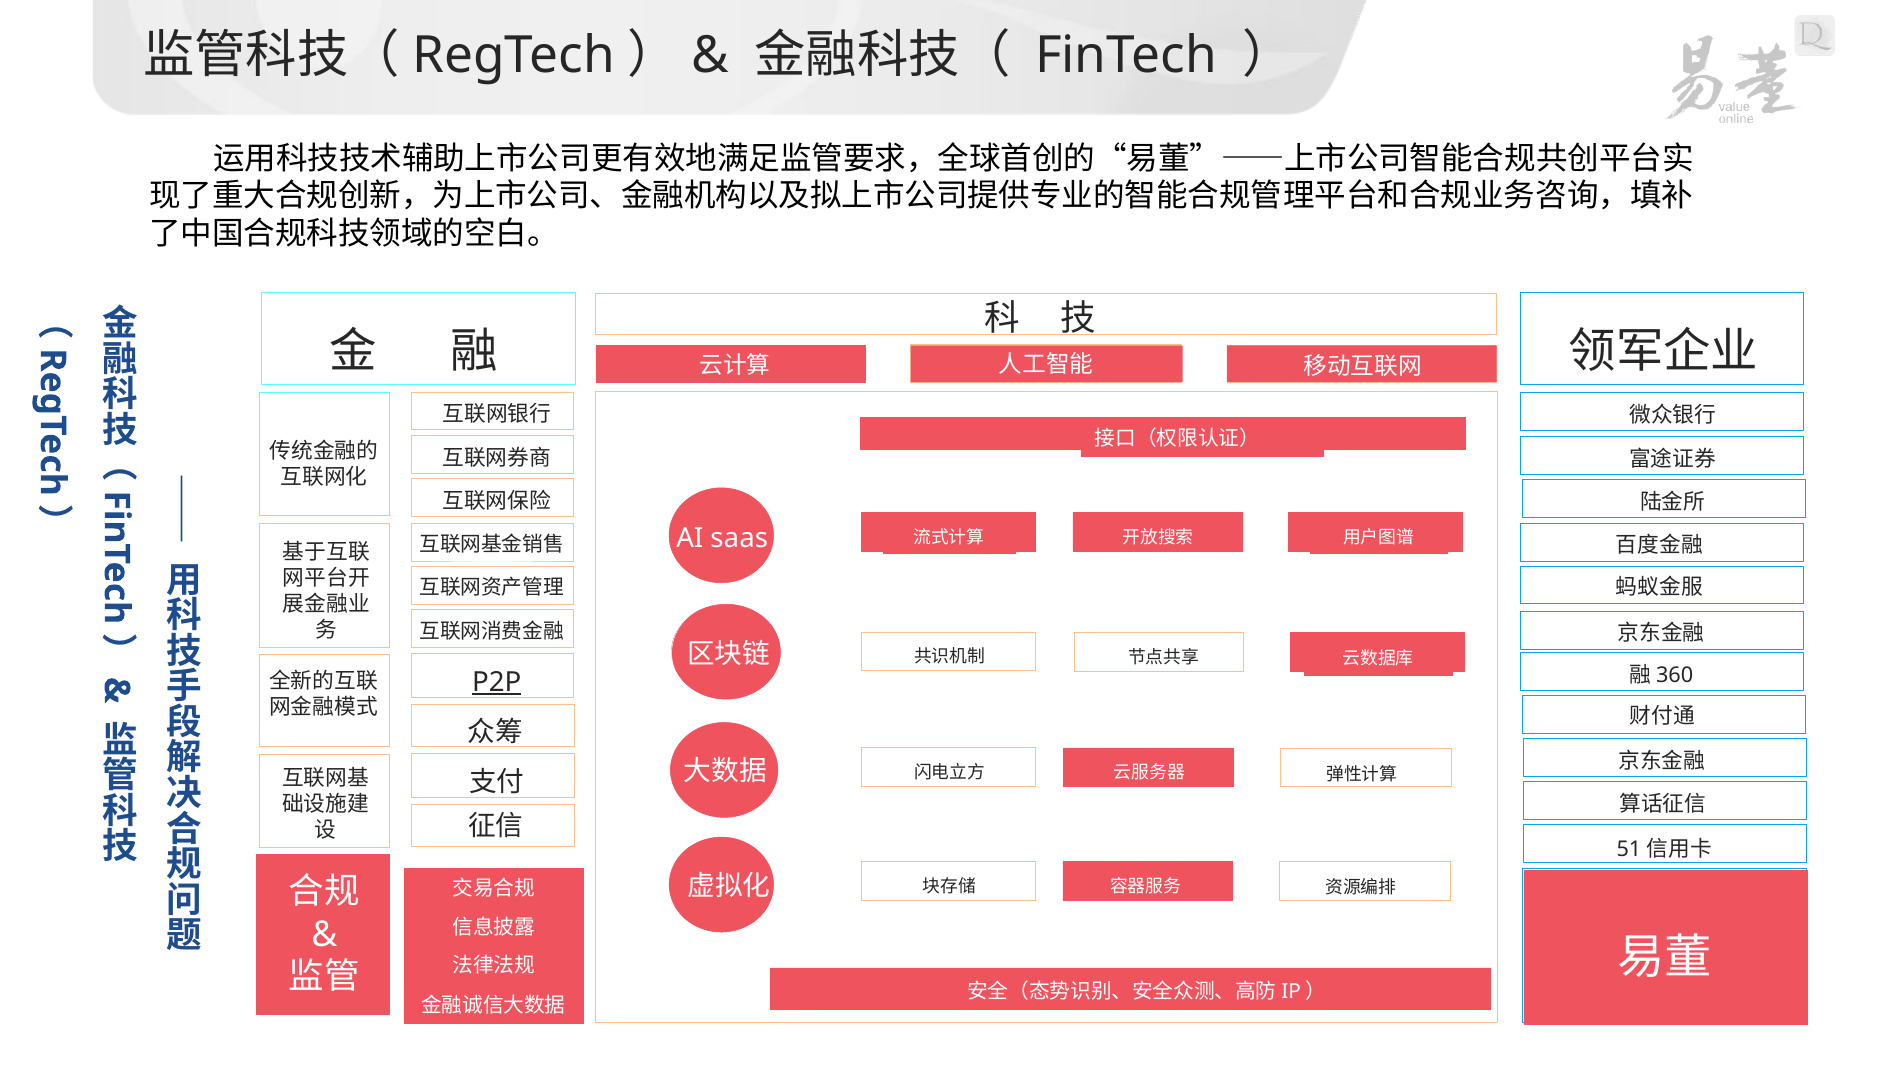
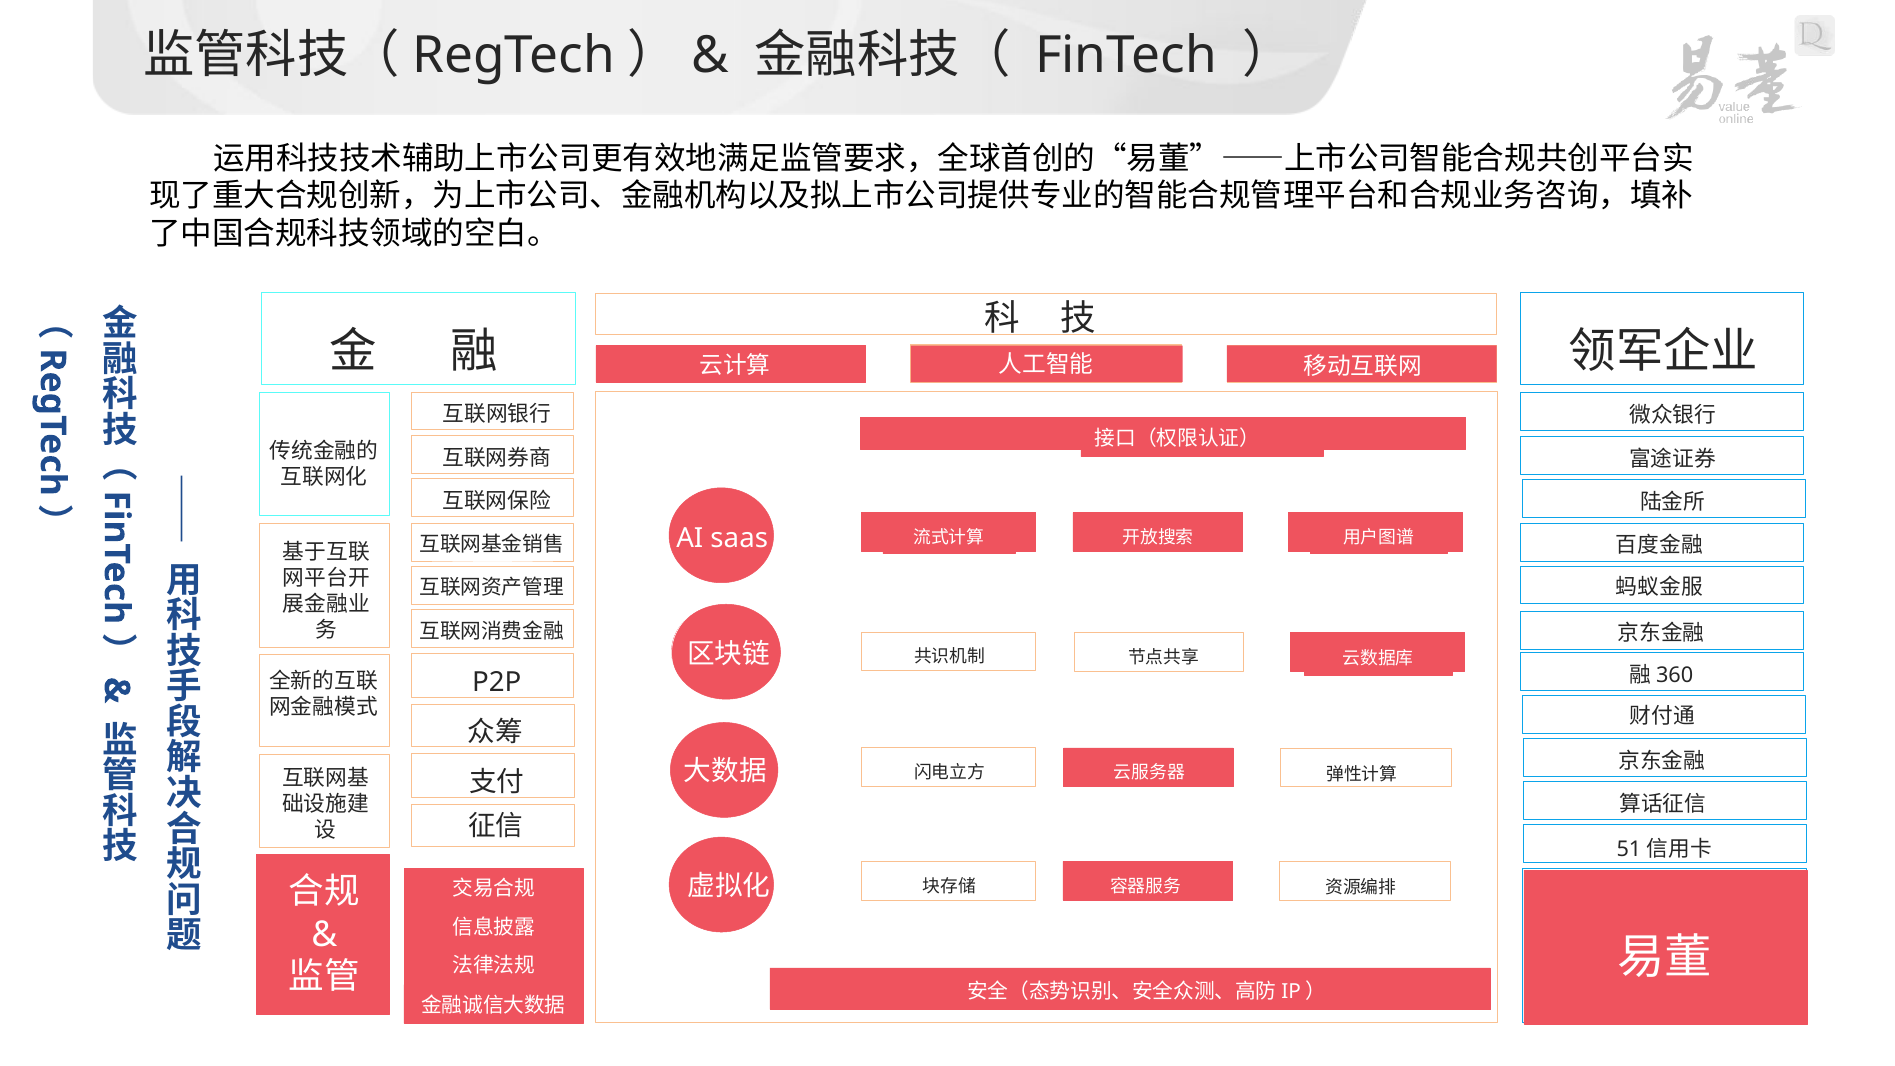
P2P underline: present -> none
